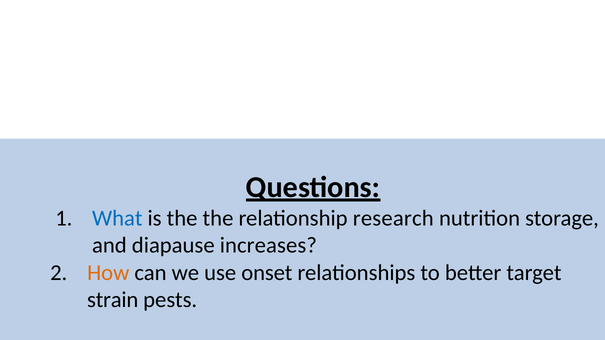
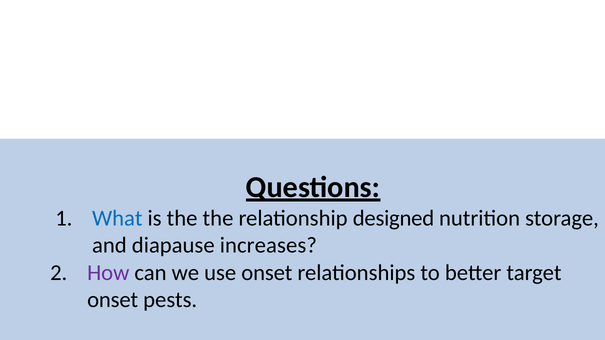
research: research -> designed
How colour: orange -> purple
strain at (113, 300): strain -> onset
